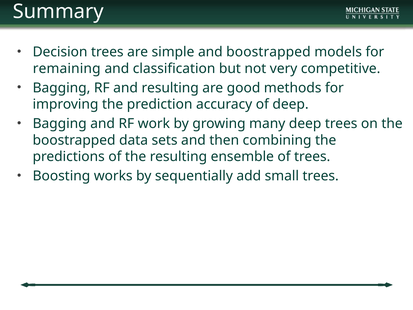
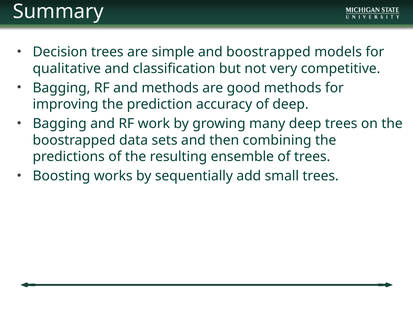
remaining: remaining -> qualitative
and resulting: resulting -> methods
